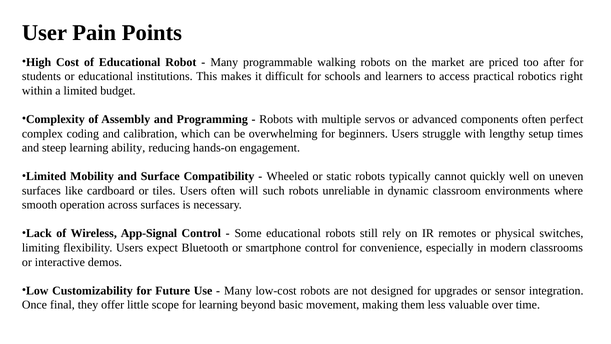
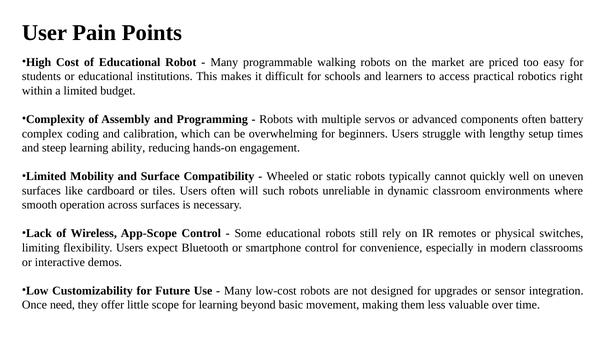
after: after -> easy
perfect: perfect -> battery
App-Signal: App-Signal -> App-Scope
final: final -> need
